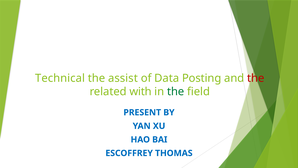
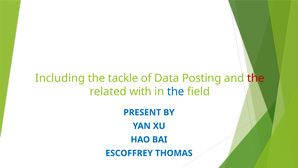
Technical: Technical -> Including
assist: assist -> tackle
the at (176, 91) colour: green -> blue
